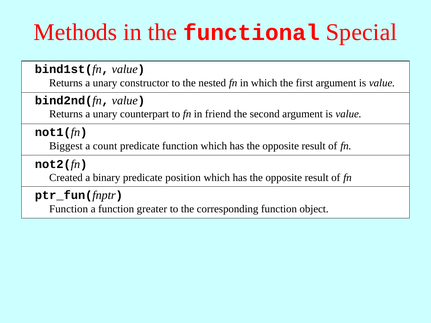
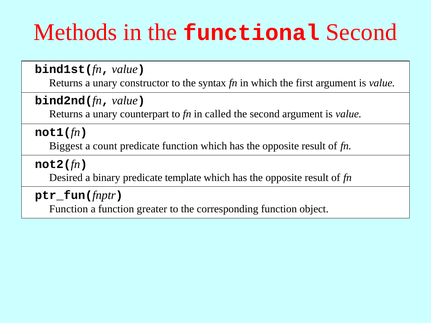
functional Special: Special -> Second
nested: nested -> syntax
friend: friend -> called
Created: Created -> Desired
position: position -> template
